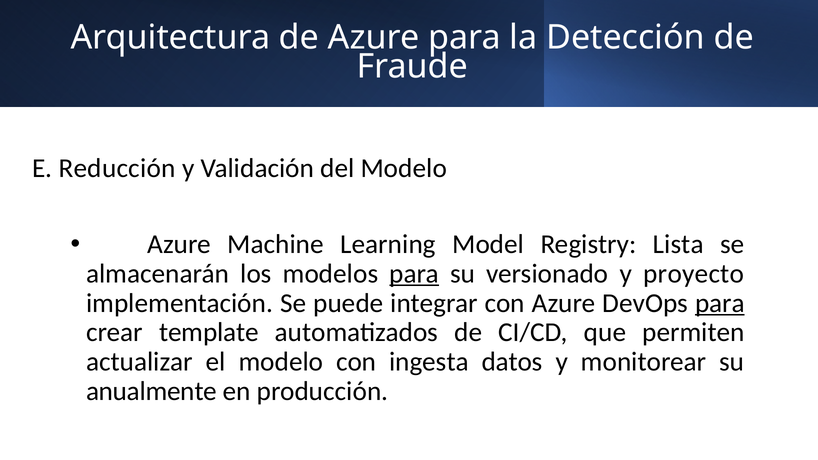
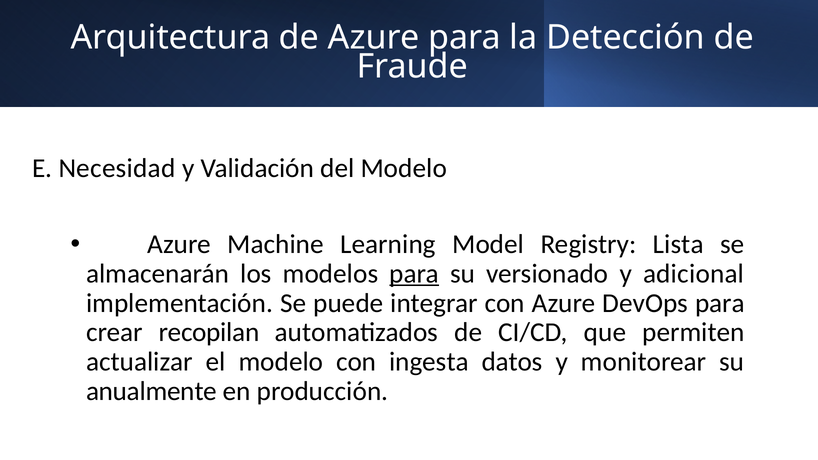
Reducción: Reducción -> Necesidad
proyecto: proyecto -> adicional
para at (720, 303) underline: present -> none
template: template -> recopilan
